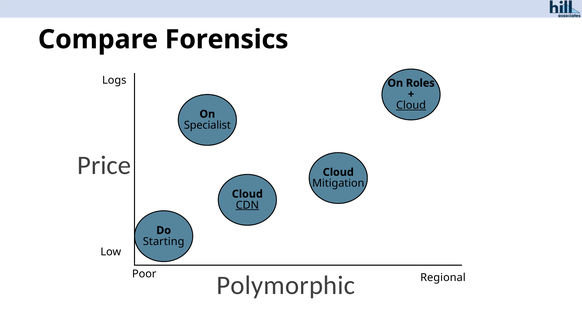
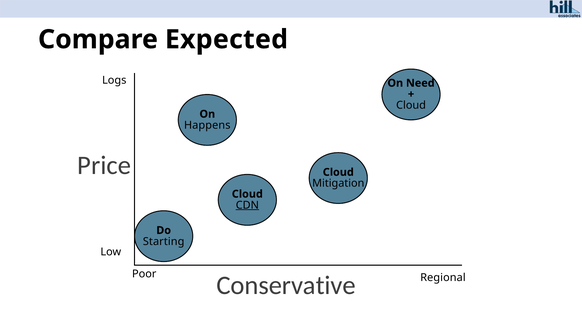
Forensics: Forensics -> Expected
Roles: Roles -> Need
Cloud at (411, 105) underline: present -> none
Specialist: Specialist -> Happens
Polymorphic: Polymorphic -> Conservative
